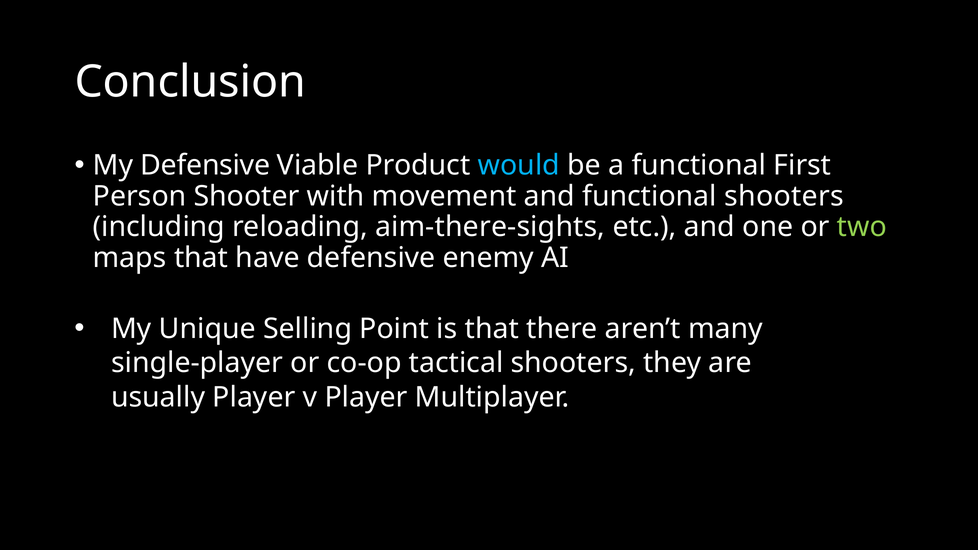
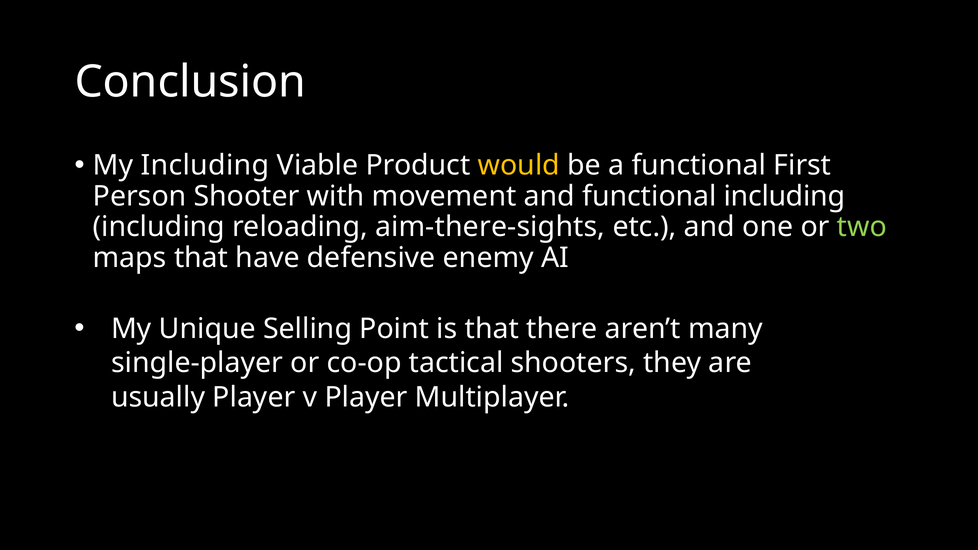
My Defensive: Defensive -> Including
would colour: light blue -> yellow
functional shooters: shooters -> including
